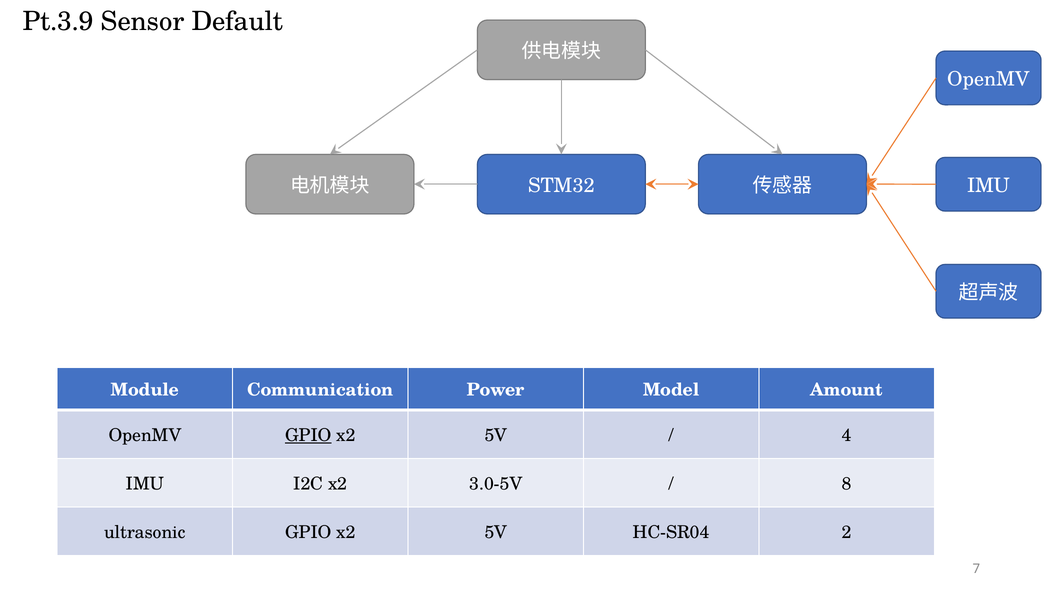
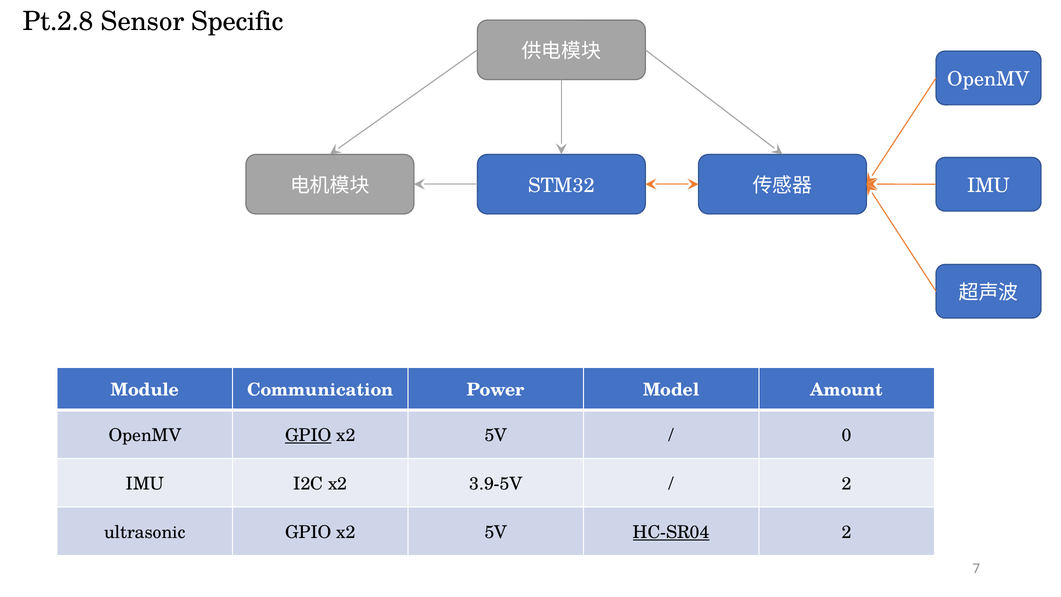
Pt.3.9: Pt.3.9 -> Pt.2.8
Default: Default -> Specific
4: 4 -> 0
3.0-5V: 3.0-5V -> 3.9-5V
8 at (847, 484): 8 -> 2
HC-SR04 underline: none -> present
